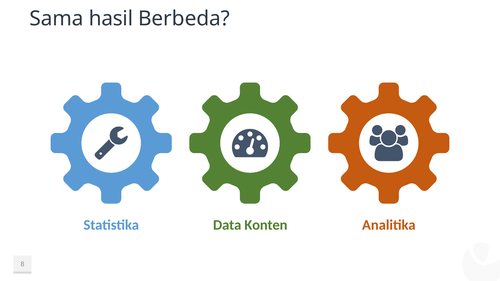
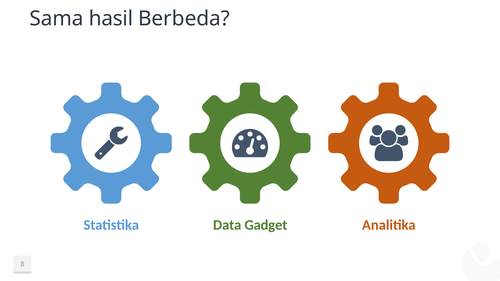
Konten: Konten -> Gadget
